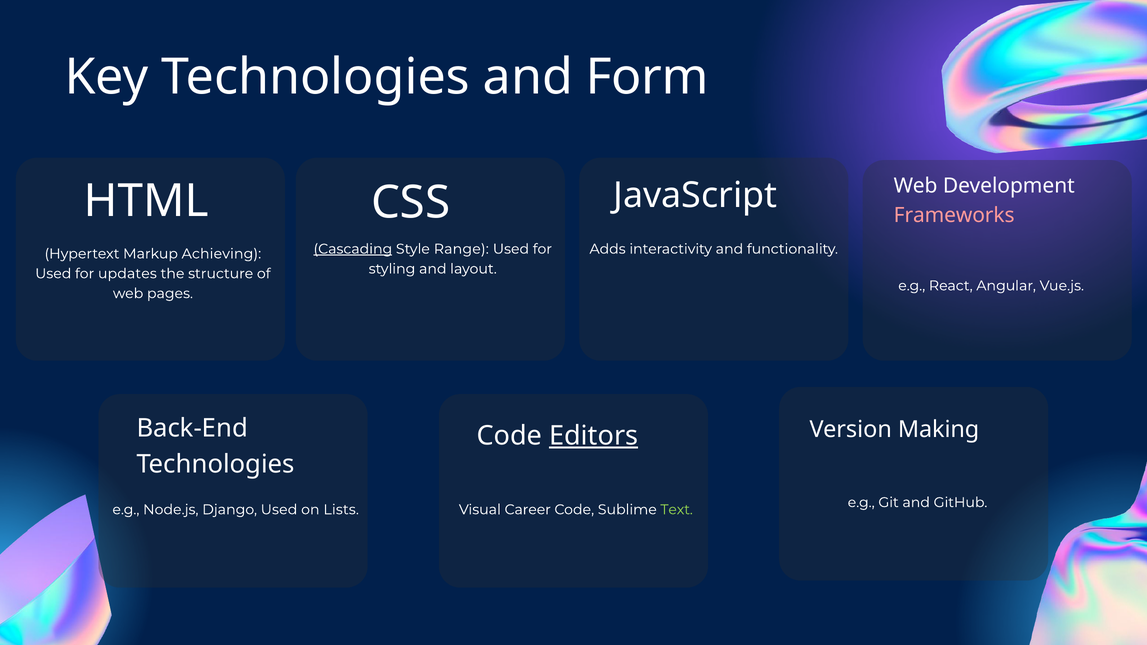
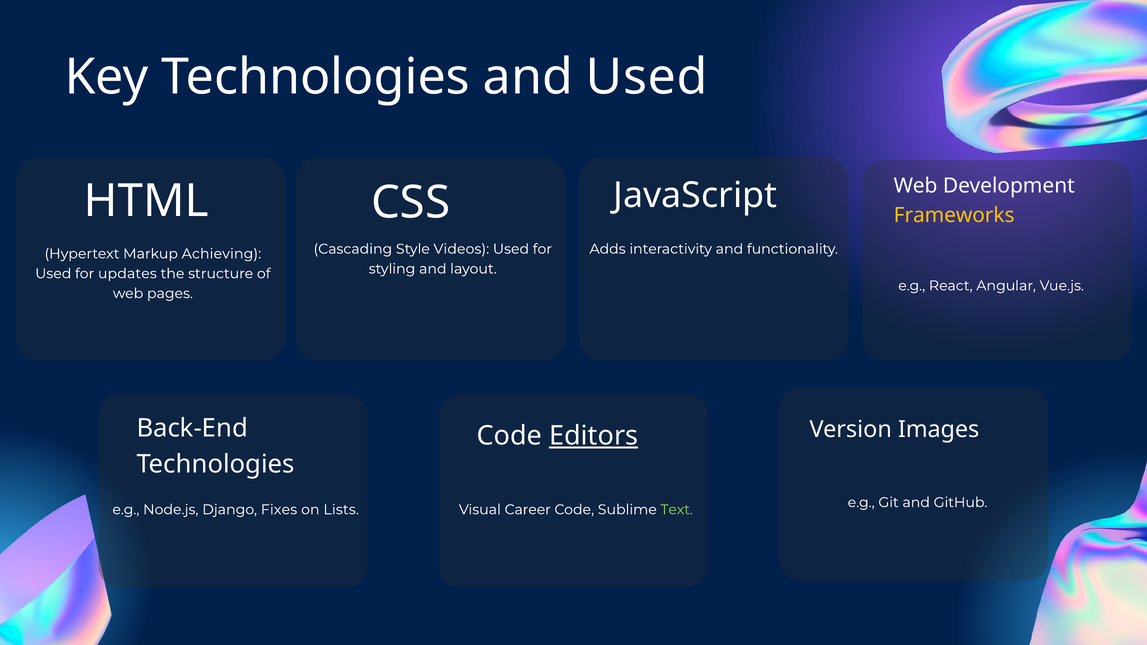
and Form: Form -> Used
Frameworks colour: pink -> yellow
Cascading underline: present -> none
Range: Range -> Videos
Making: Making -> Images
Django Used: Used -> Fixes
